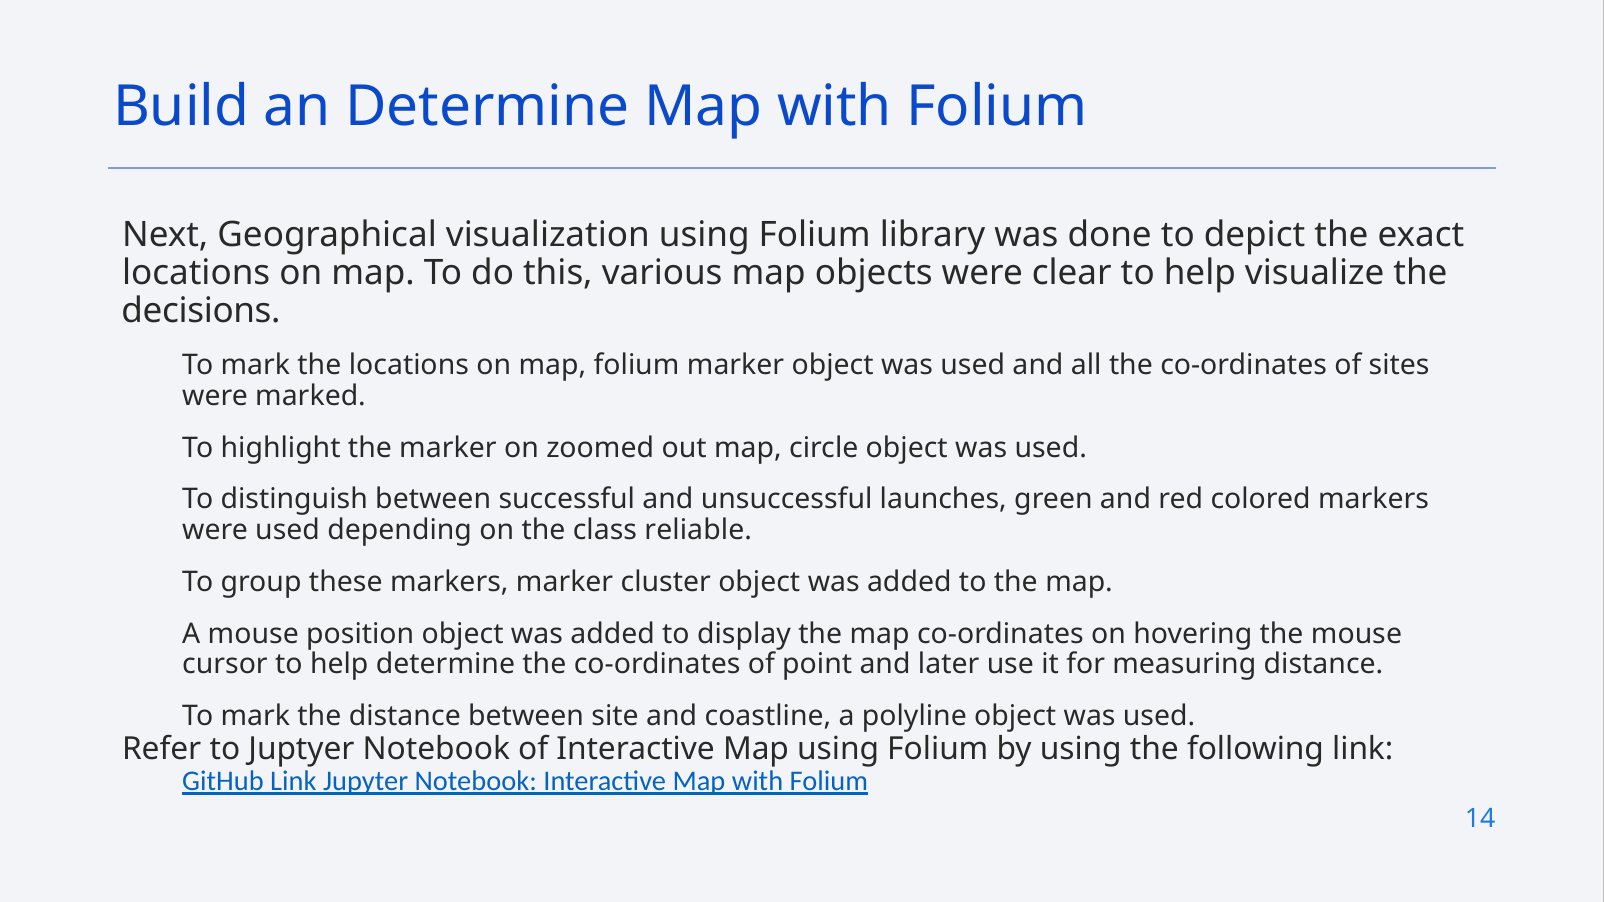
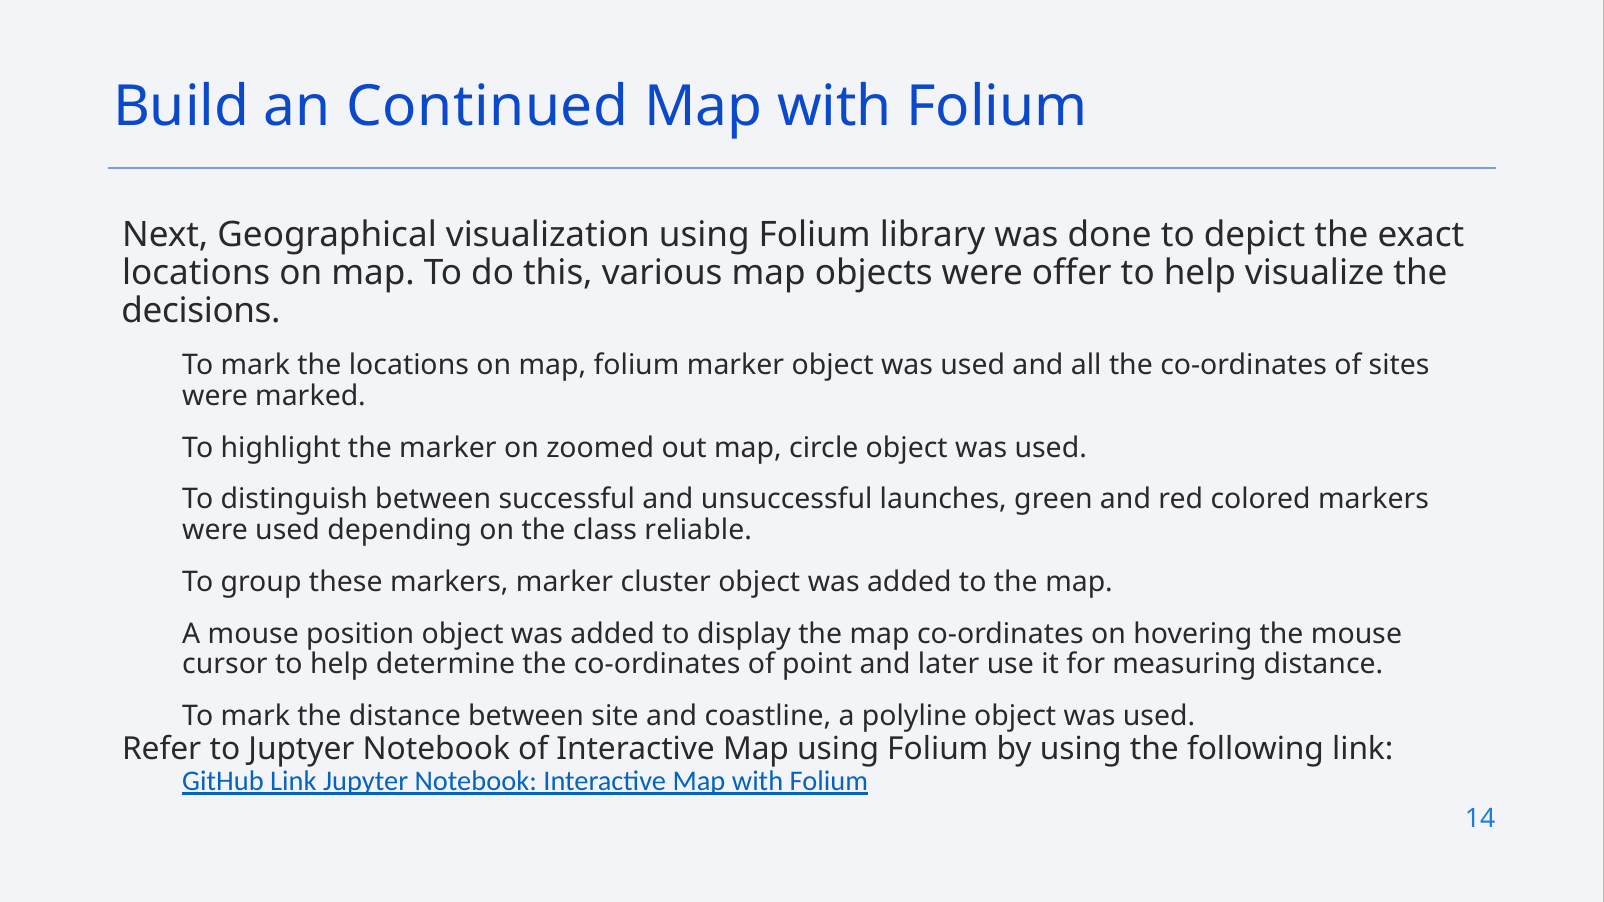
an Determine: Determine -> Continued
clear: clear -> offer
